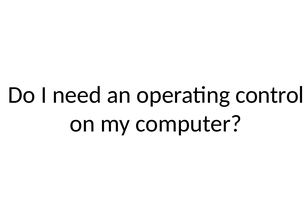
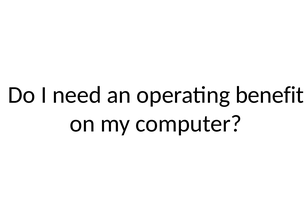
control: control -> benefit
